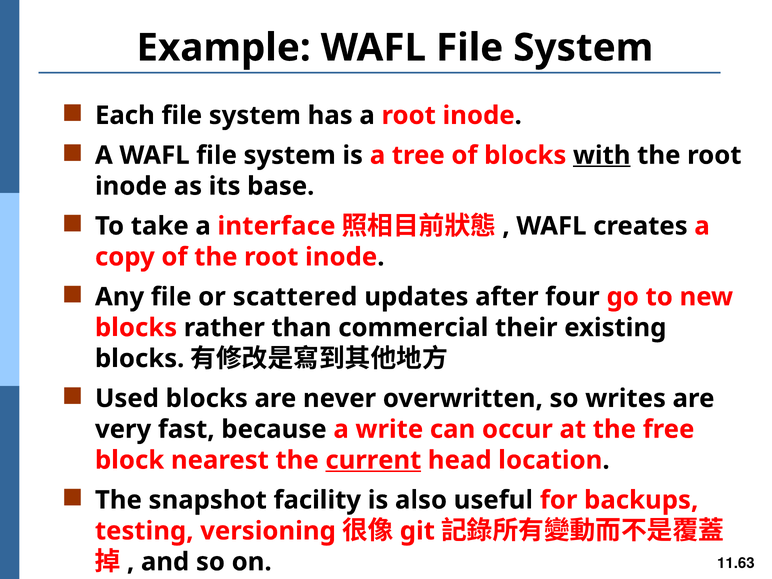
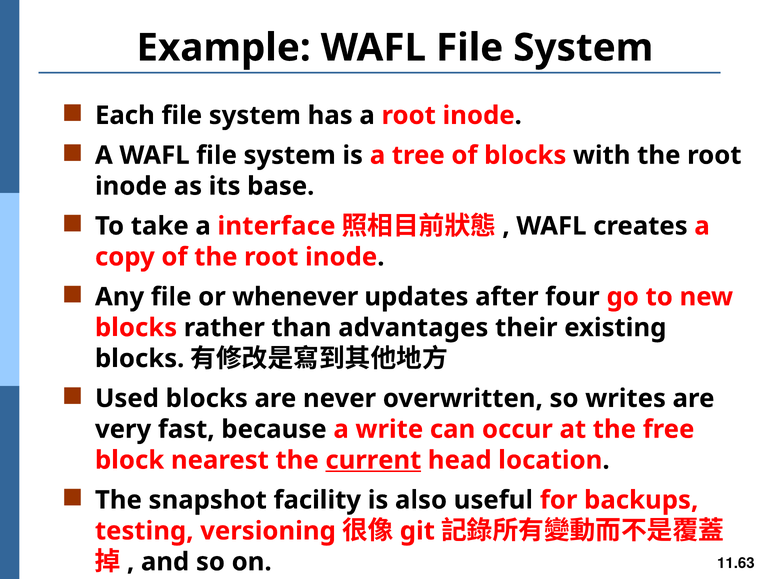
with underline: present -> none
scattered: scattered -> whenever
commercial: commercial -> advantages
